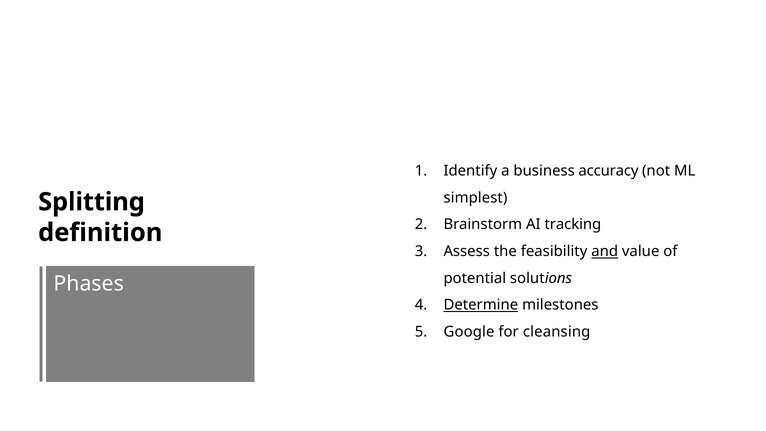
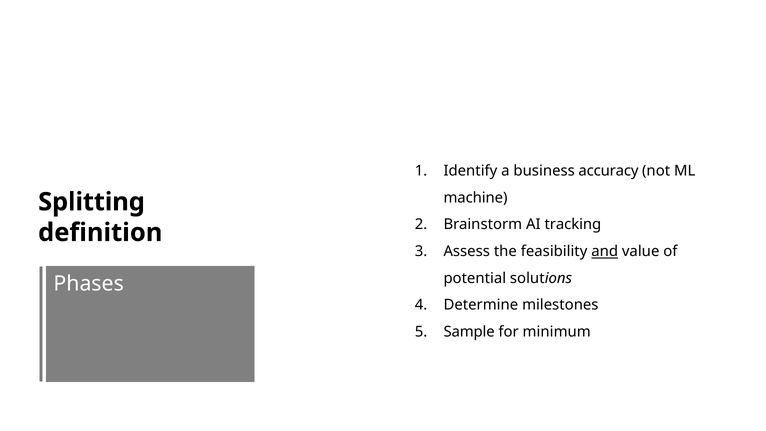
simplest: simplest -> machine
Determine underline: present -> none
Google: Google -> Sample
cleansing: cleansing -> minimum
